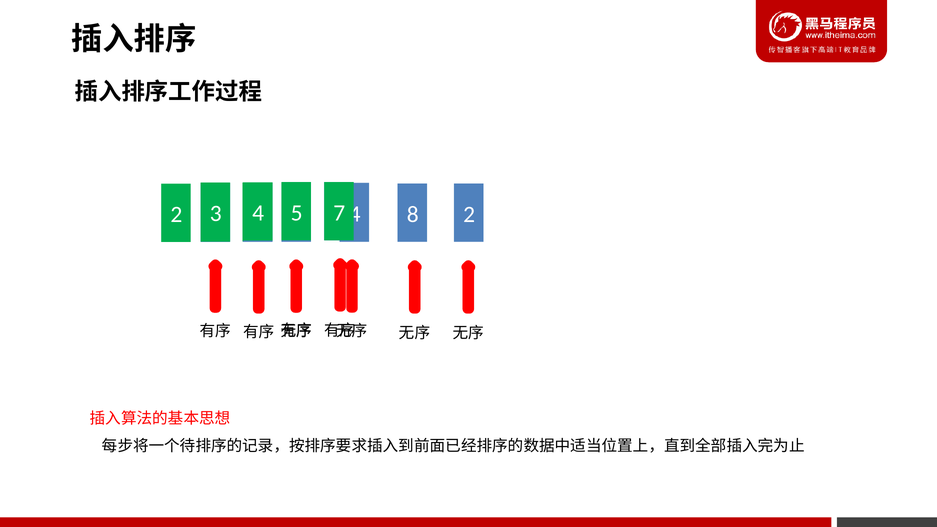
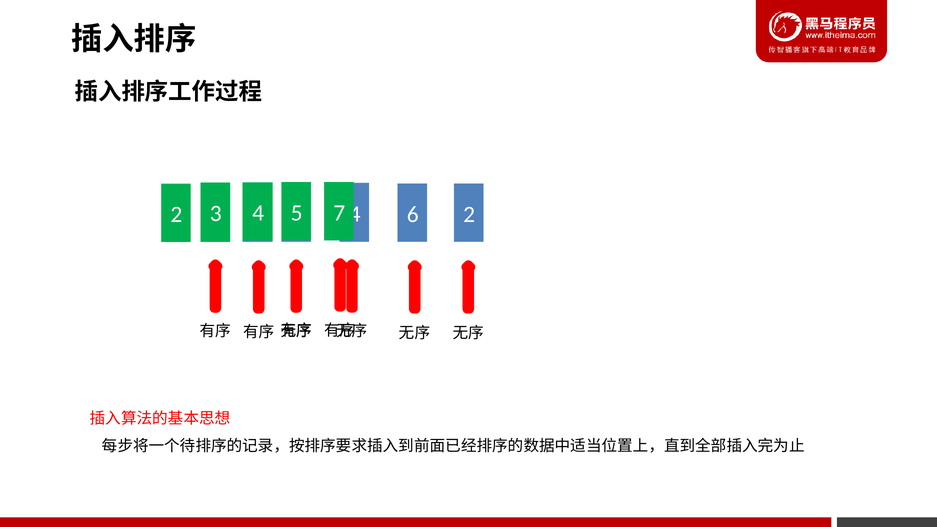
8: 8 -> 6
